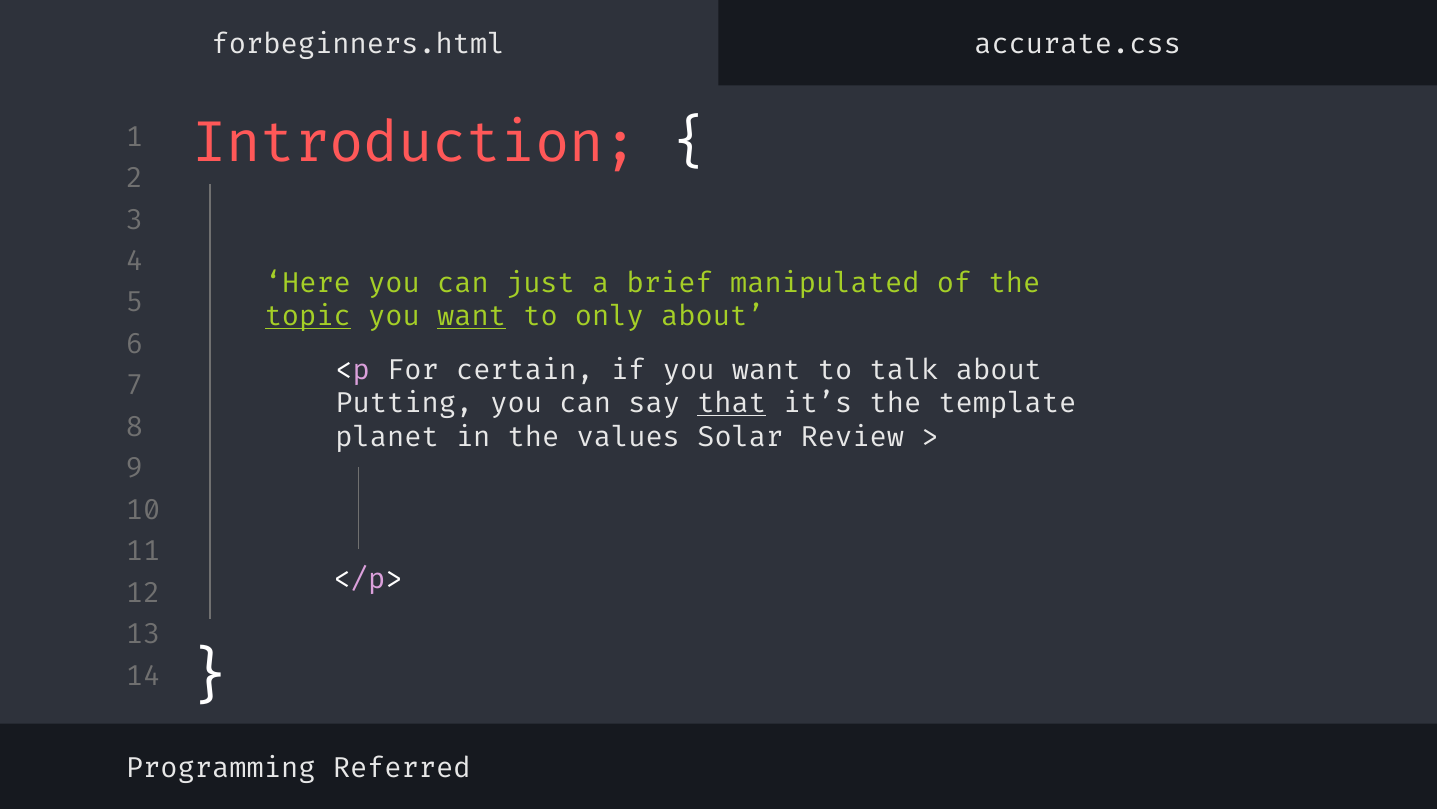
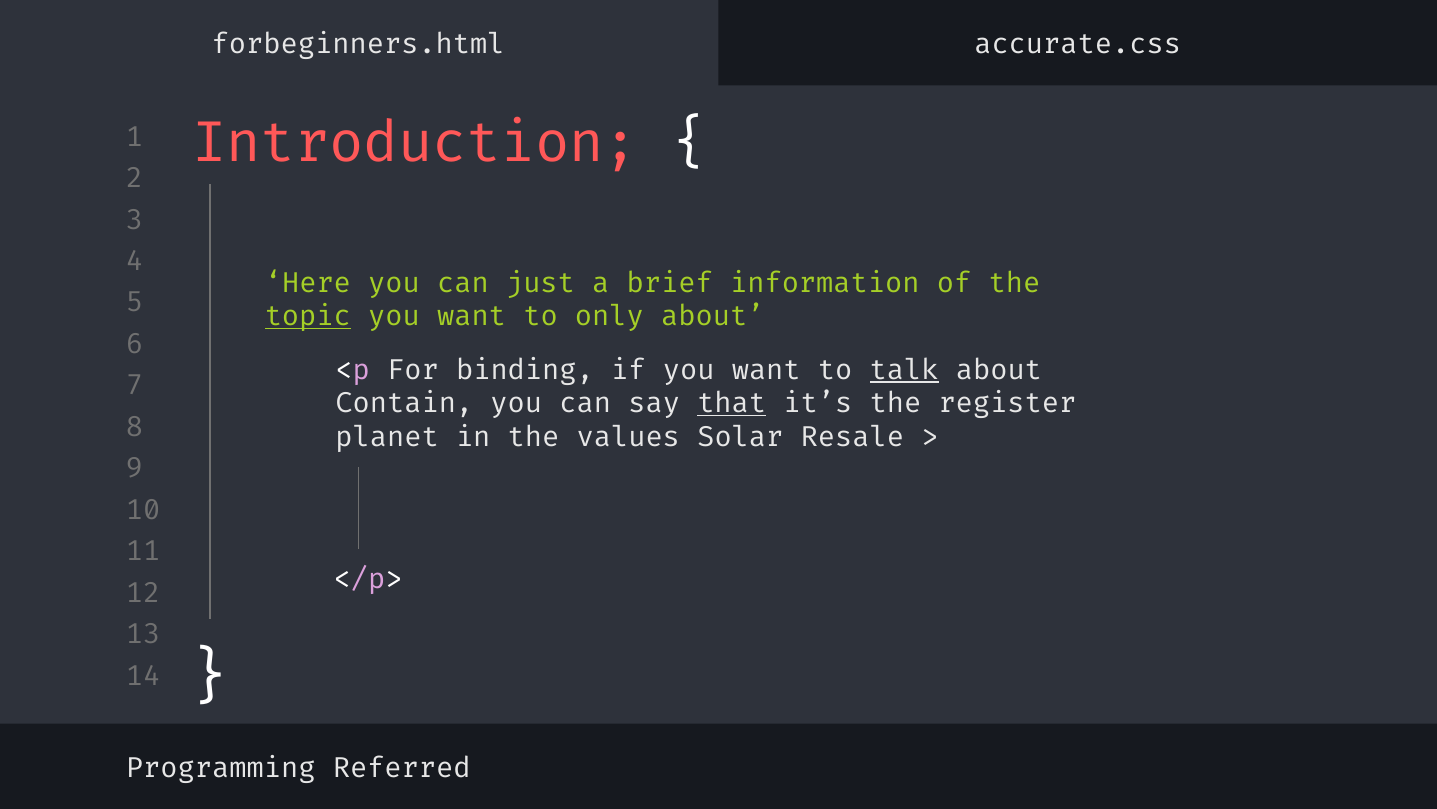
manipulated: manipulated -> information
want at (472, 316) underline: present -> none
certain: certain -> binding
talk underline: none -> present
Putting: Putting -> Contain
template: template -> register
Review: Review -> Resale
